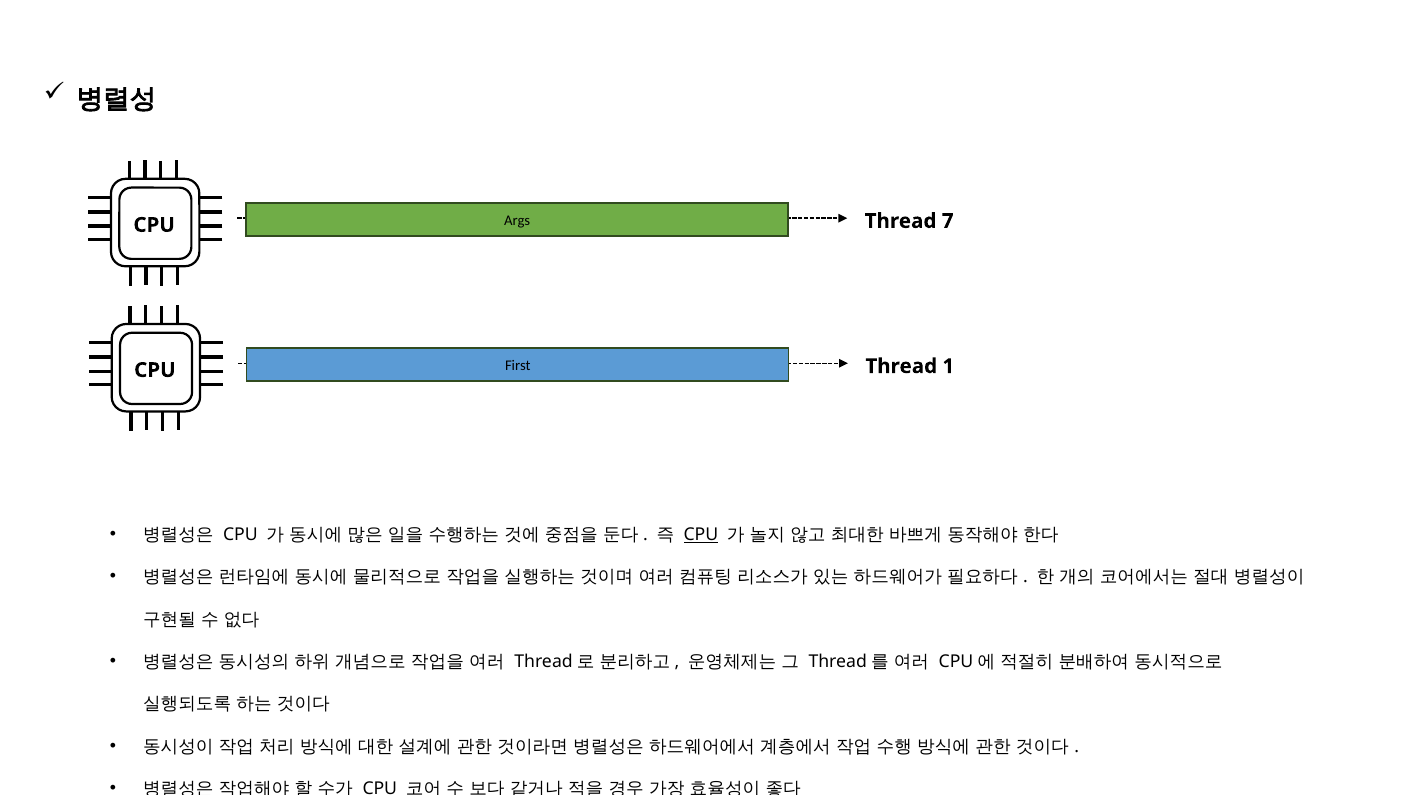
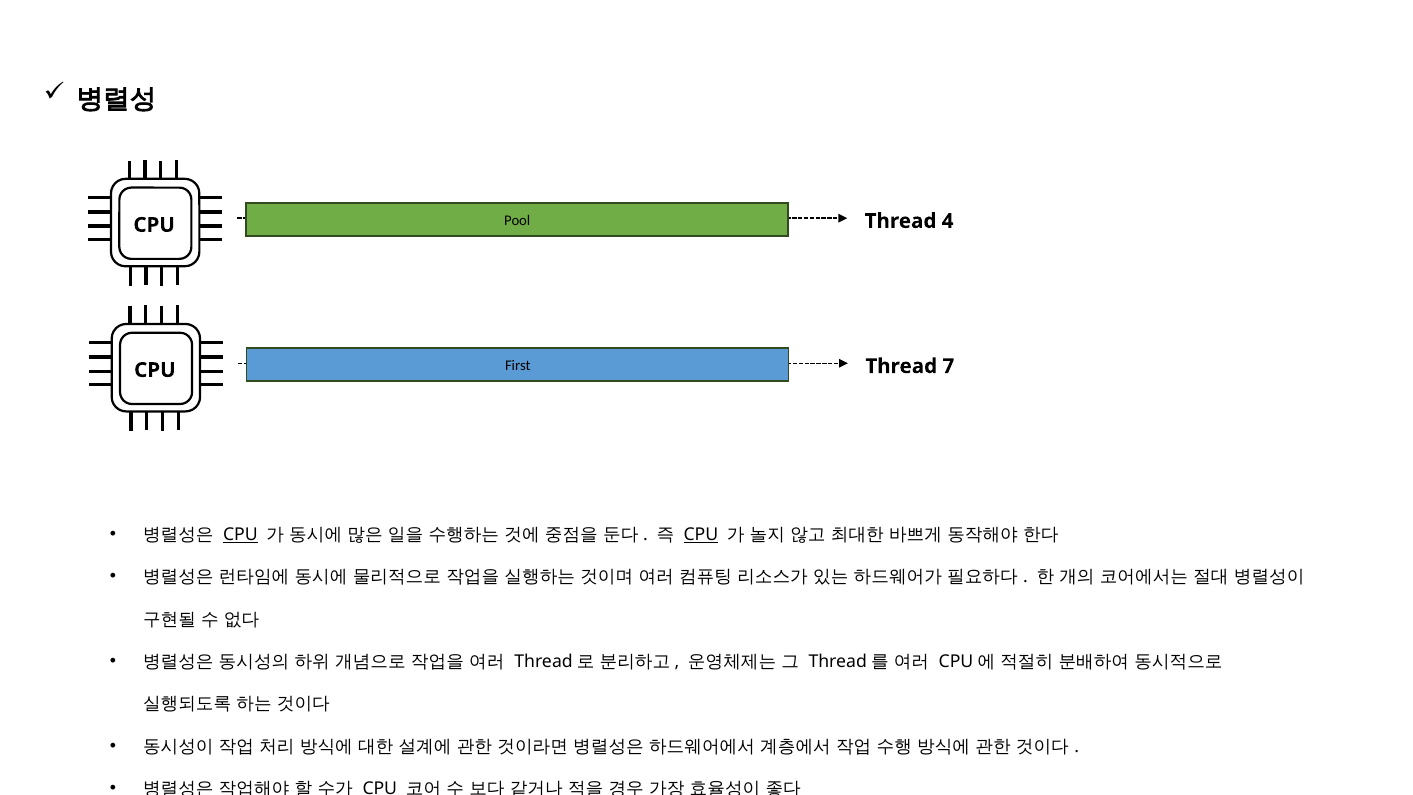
Args: Args -> Pool
7: 7 -> 4
1: 1 -> 7
CPU at (240, 534) underline: none -> present
